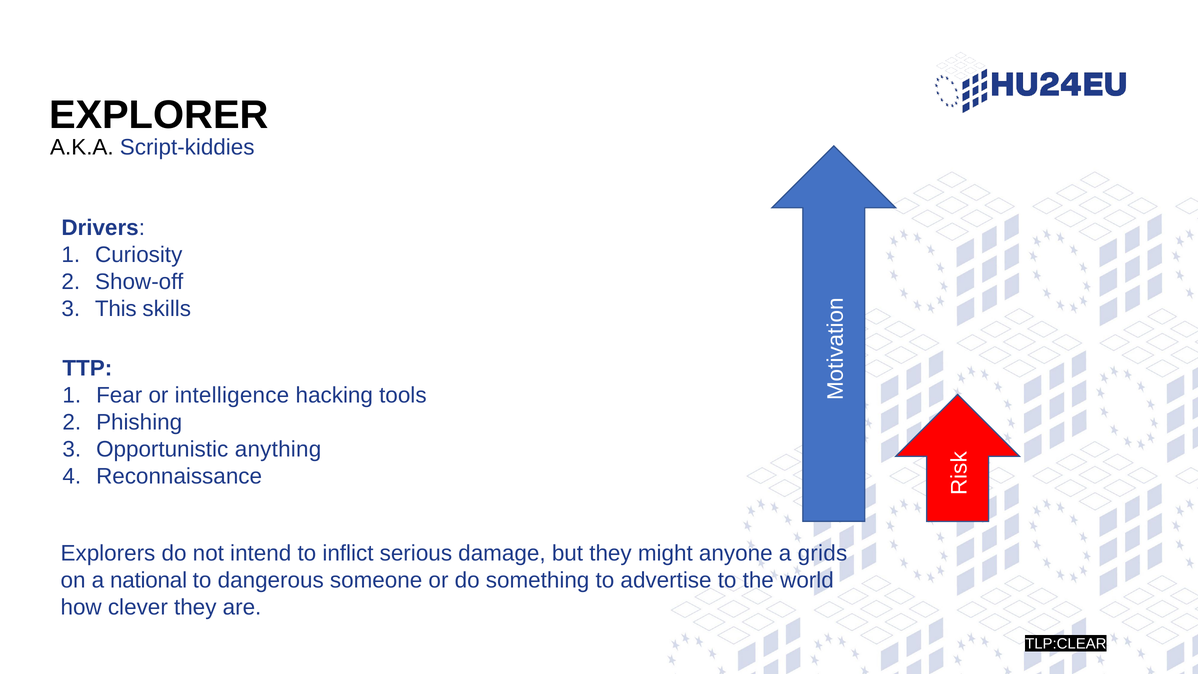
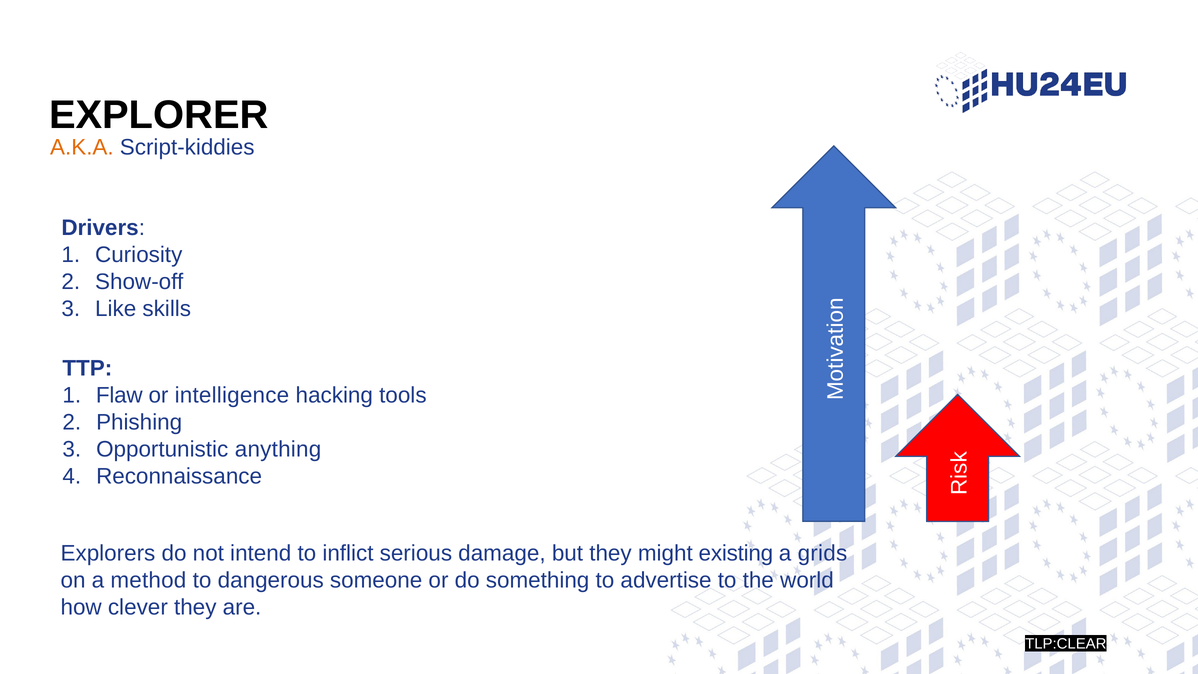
A.K.A colour: black -> orange
This: This -> Like
Fear: Fear -> Flaw
anyone: anyone -> existing
national: national -> method
